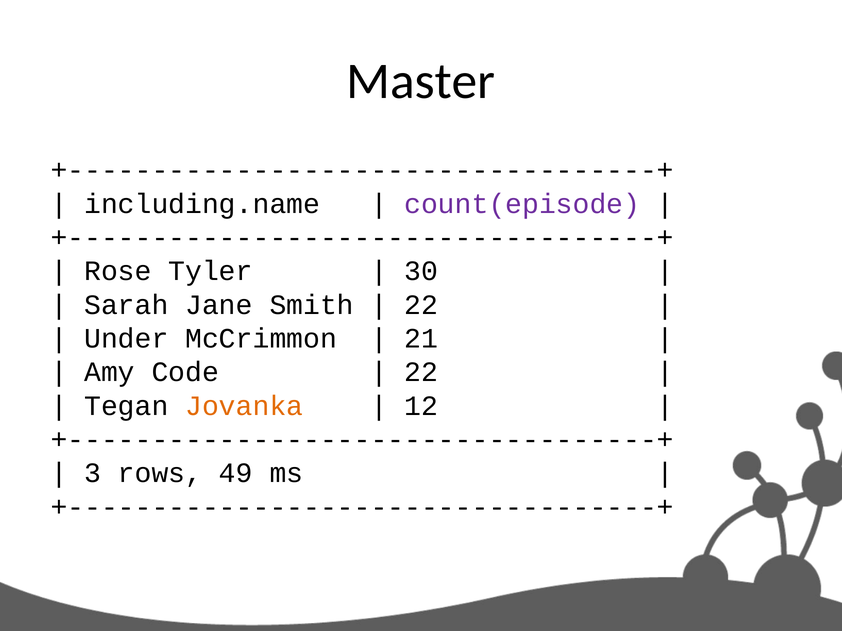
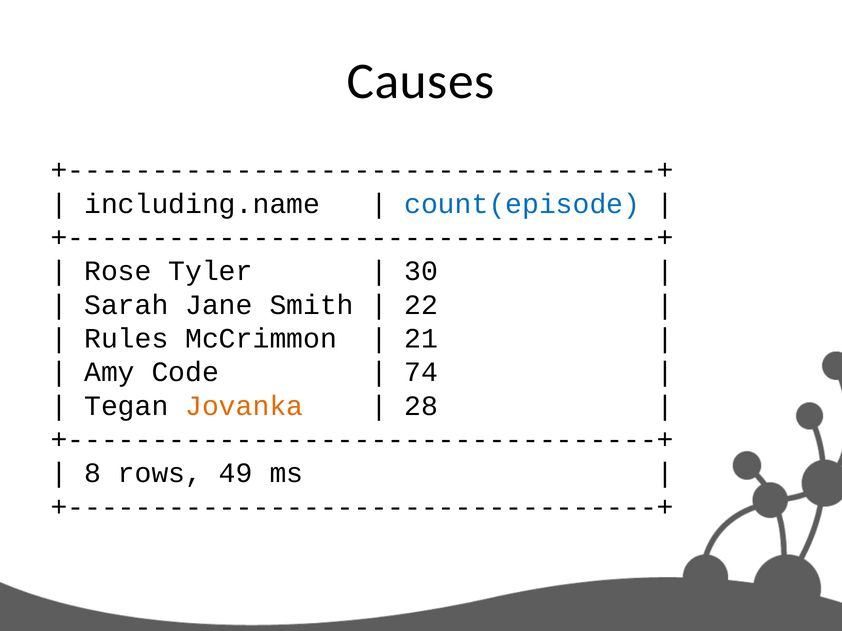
Master: Master -> Causes
count(episode colour: purple -> blue
Under: Under -> Rules
22 at (421, 372): 22 -> 74
12: 12 -> 28
3: 3 -> 8
